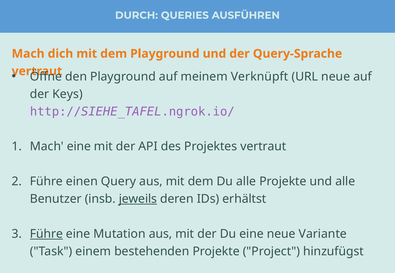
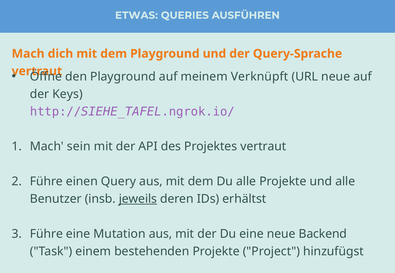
DURCH: DURCH -> ETWAS
Mach eine: eine -> sein
Führe at (46, 234) underline: present -> none
Variante: Variante -> Backend
